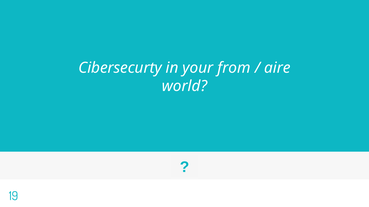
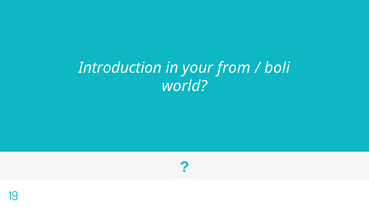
Cibersecurty: Cibersecurty -> Introduction
aire: aire -> boli
